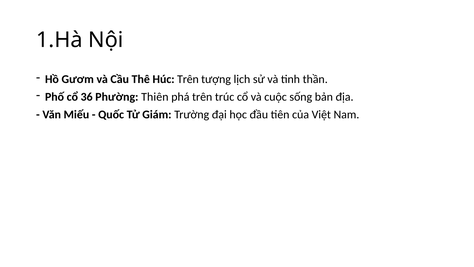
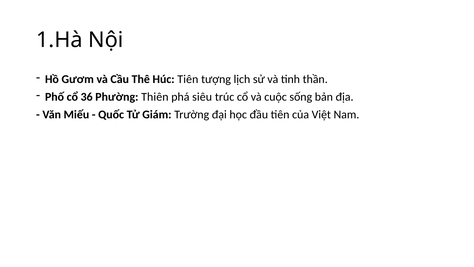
Húc Trên: Trên -> Tiên
phá trên: trên -> siêu
